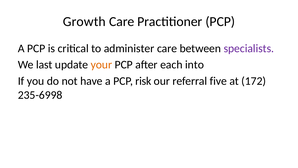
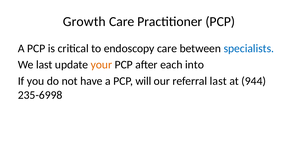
administer: administer -> endoscopy
specialists colour: purple -> blue
risk: risk -> will
referral five: five -> last
172: 172 -> 944
